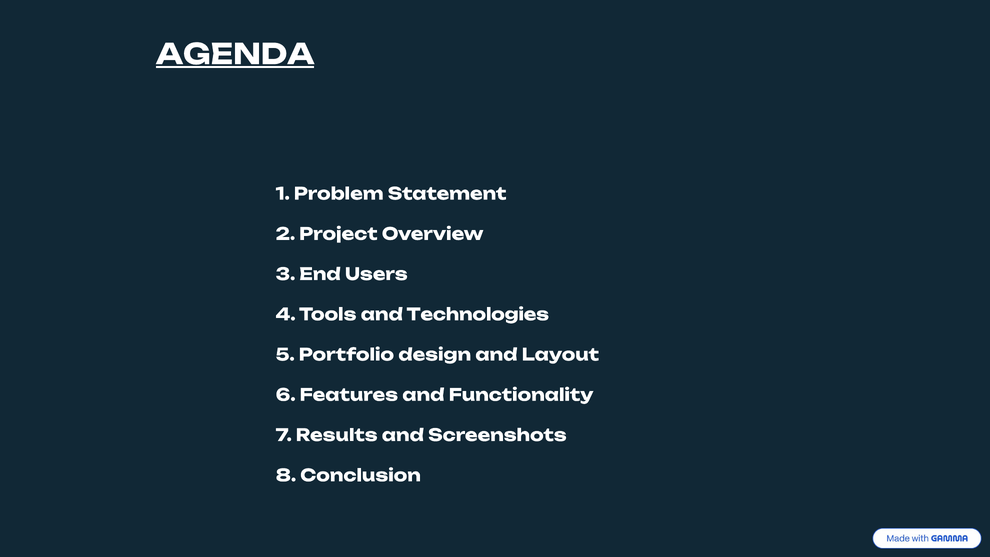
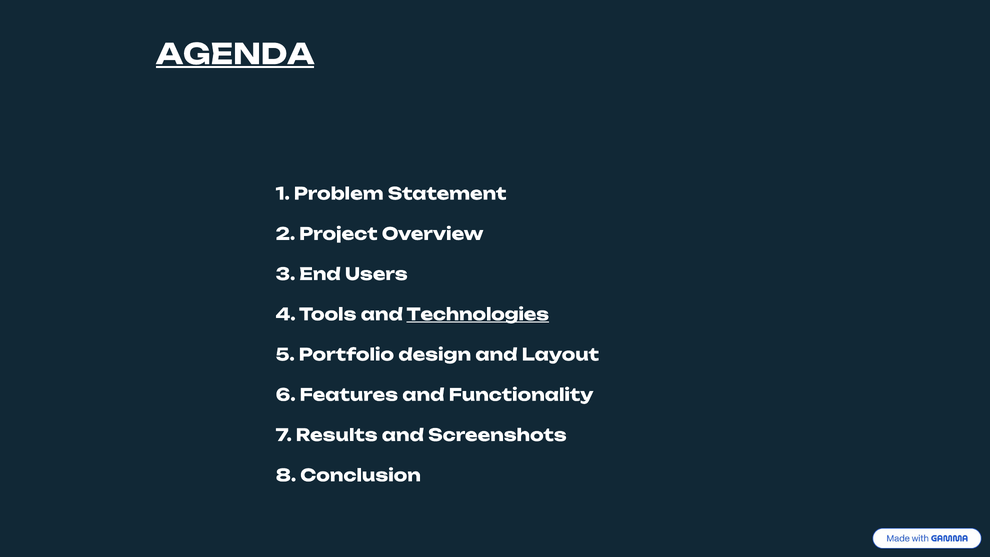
Technologies underline: none -> present
